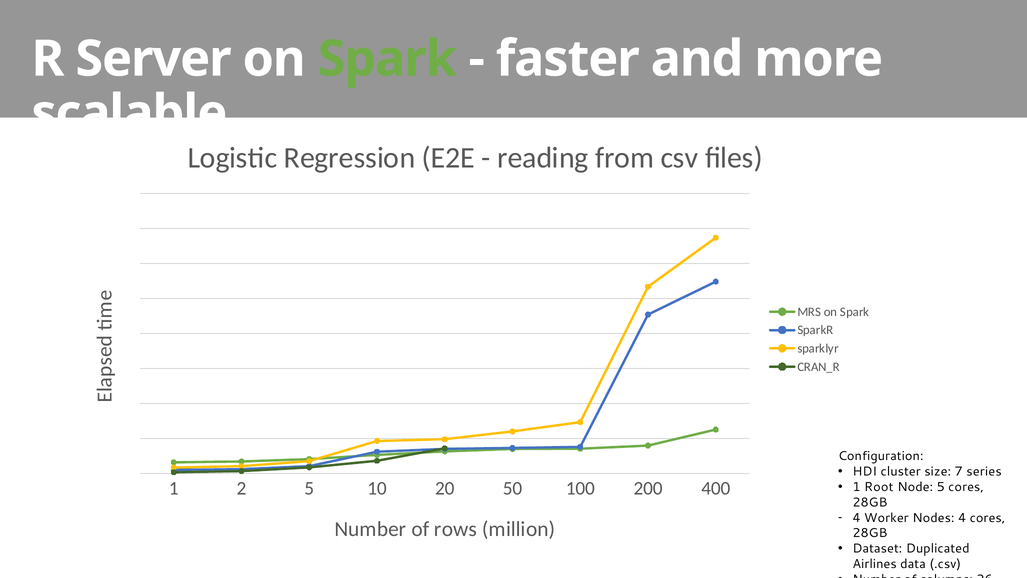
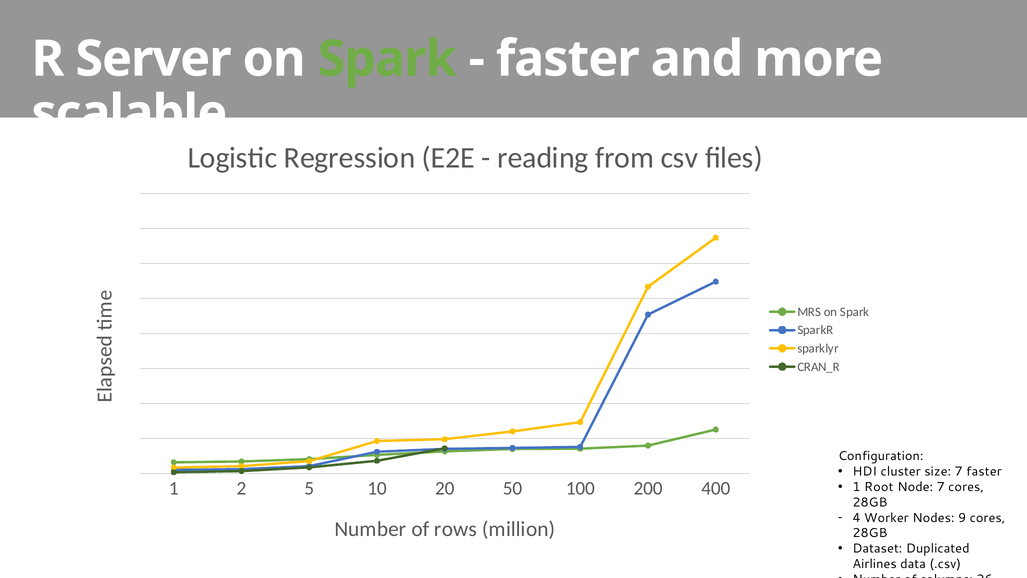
7 series: series -> faster
Node 5: 5 -> 7
Nodes 4: 4 -> 9
